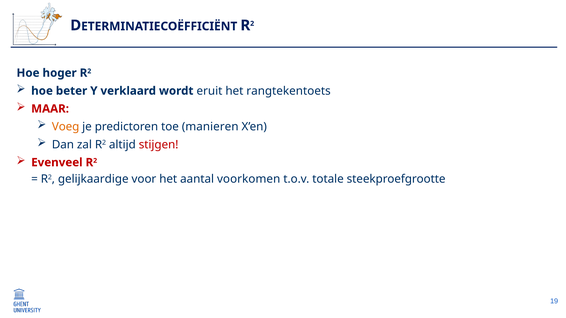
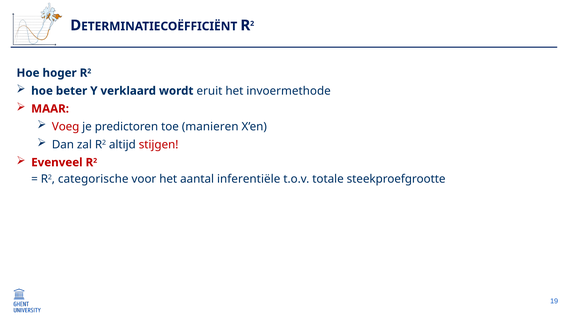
rangtekentoets: rangtekentoets -> invoermethode
Voeg colour: orange -> red
gelijkaardige: gelijkaardige -> categorische
voorkomen: voorkomen -> inferentiële
